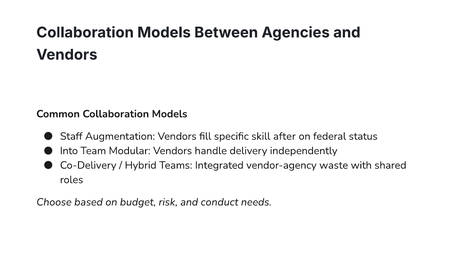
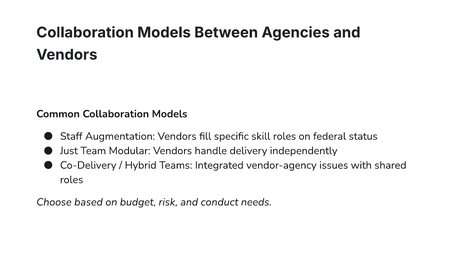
skill after: after -> roles
Into: Into -> Just
waste: waste -> issues
